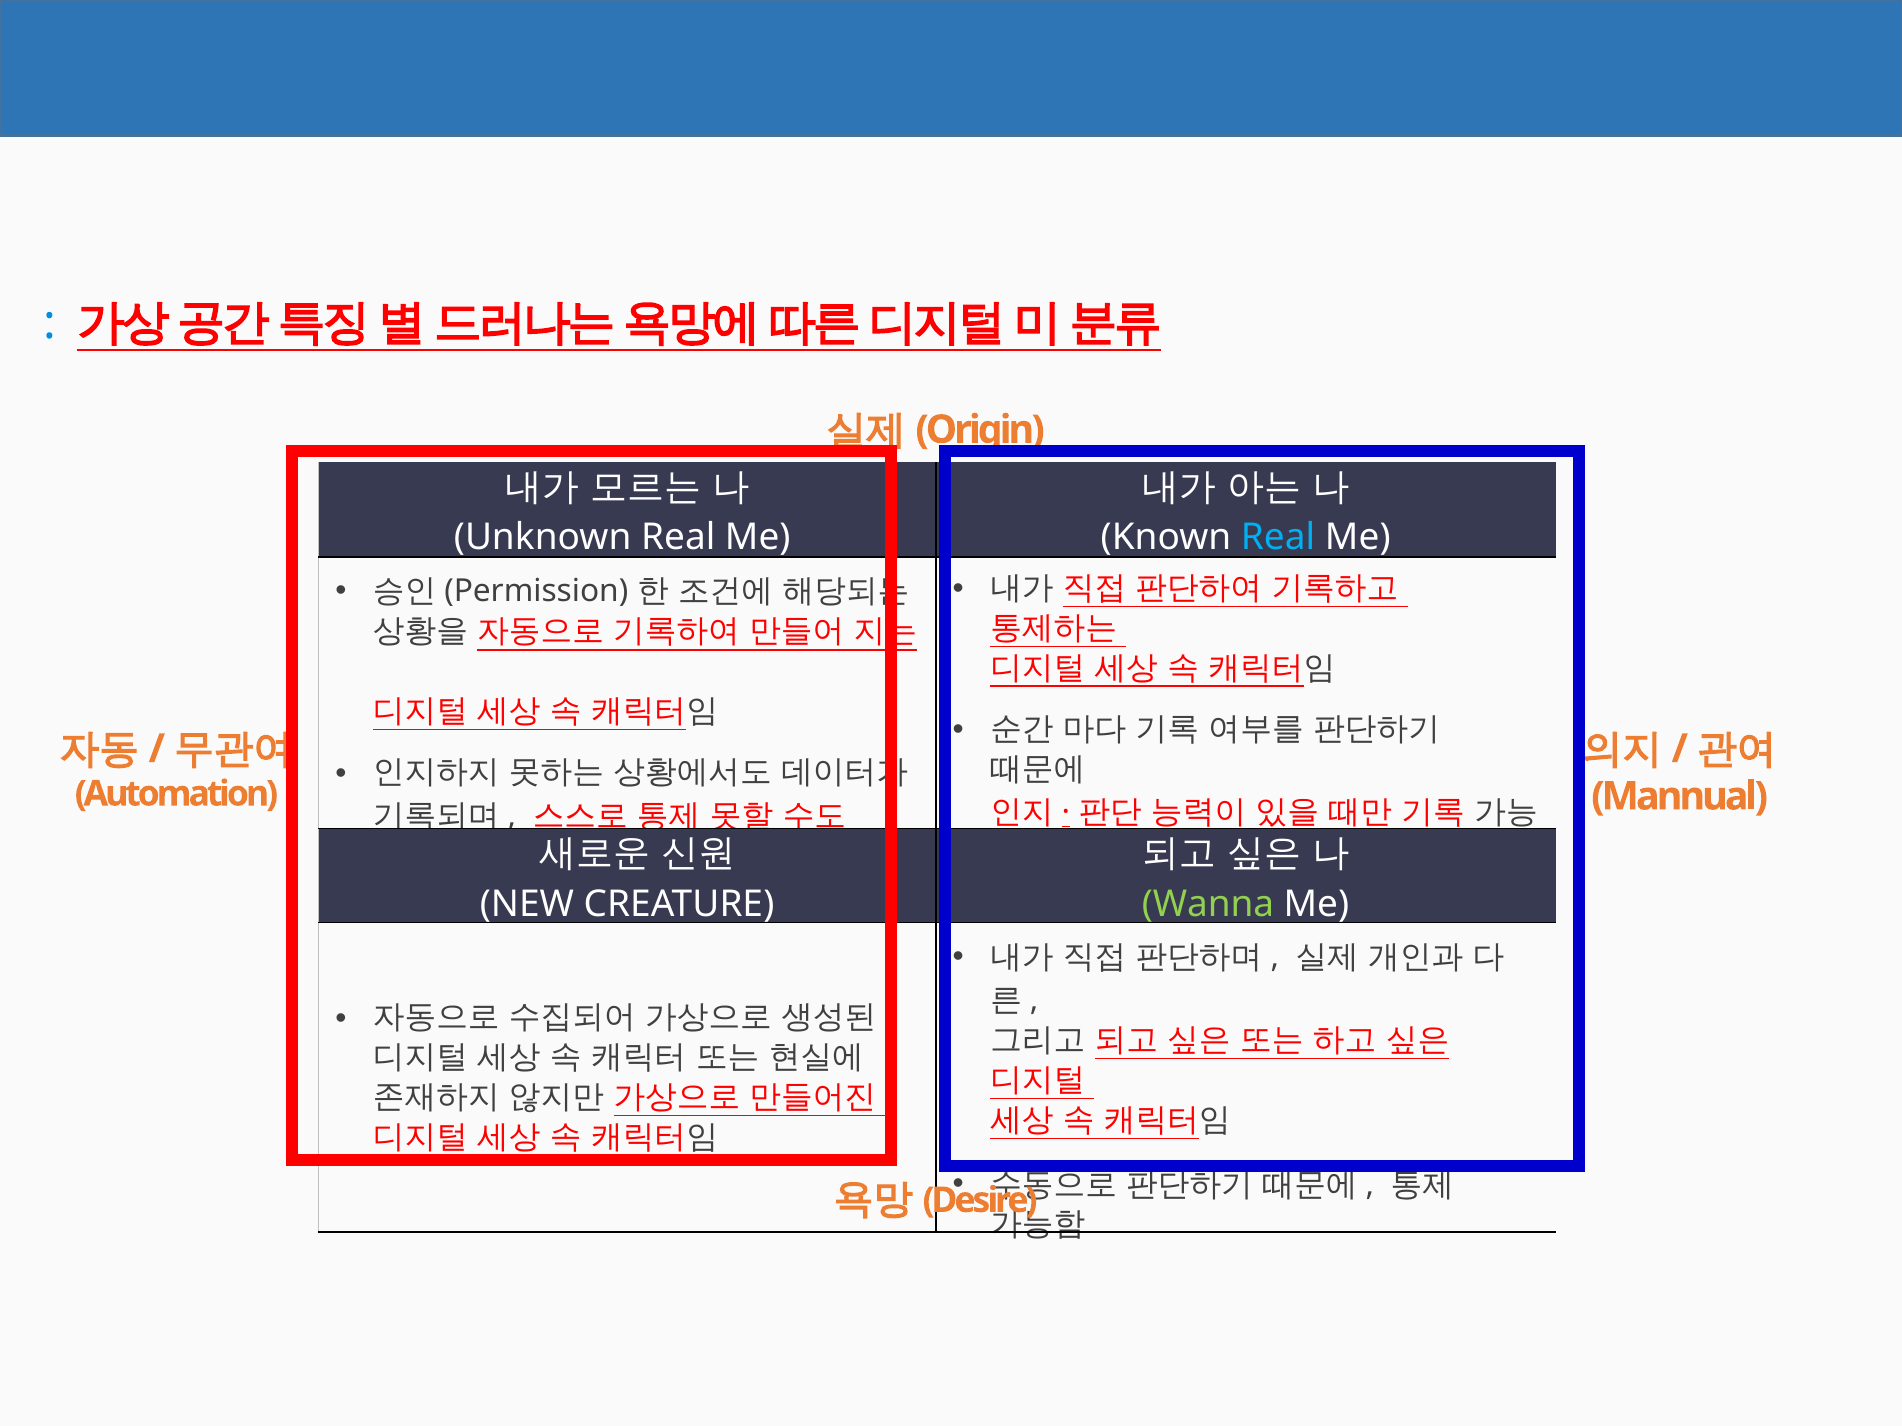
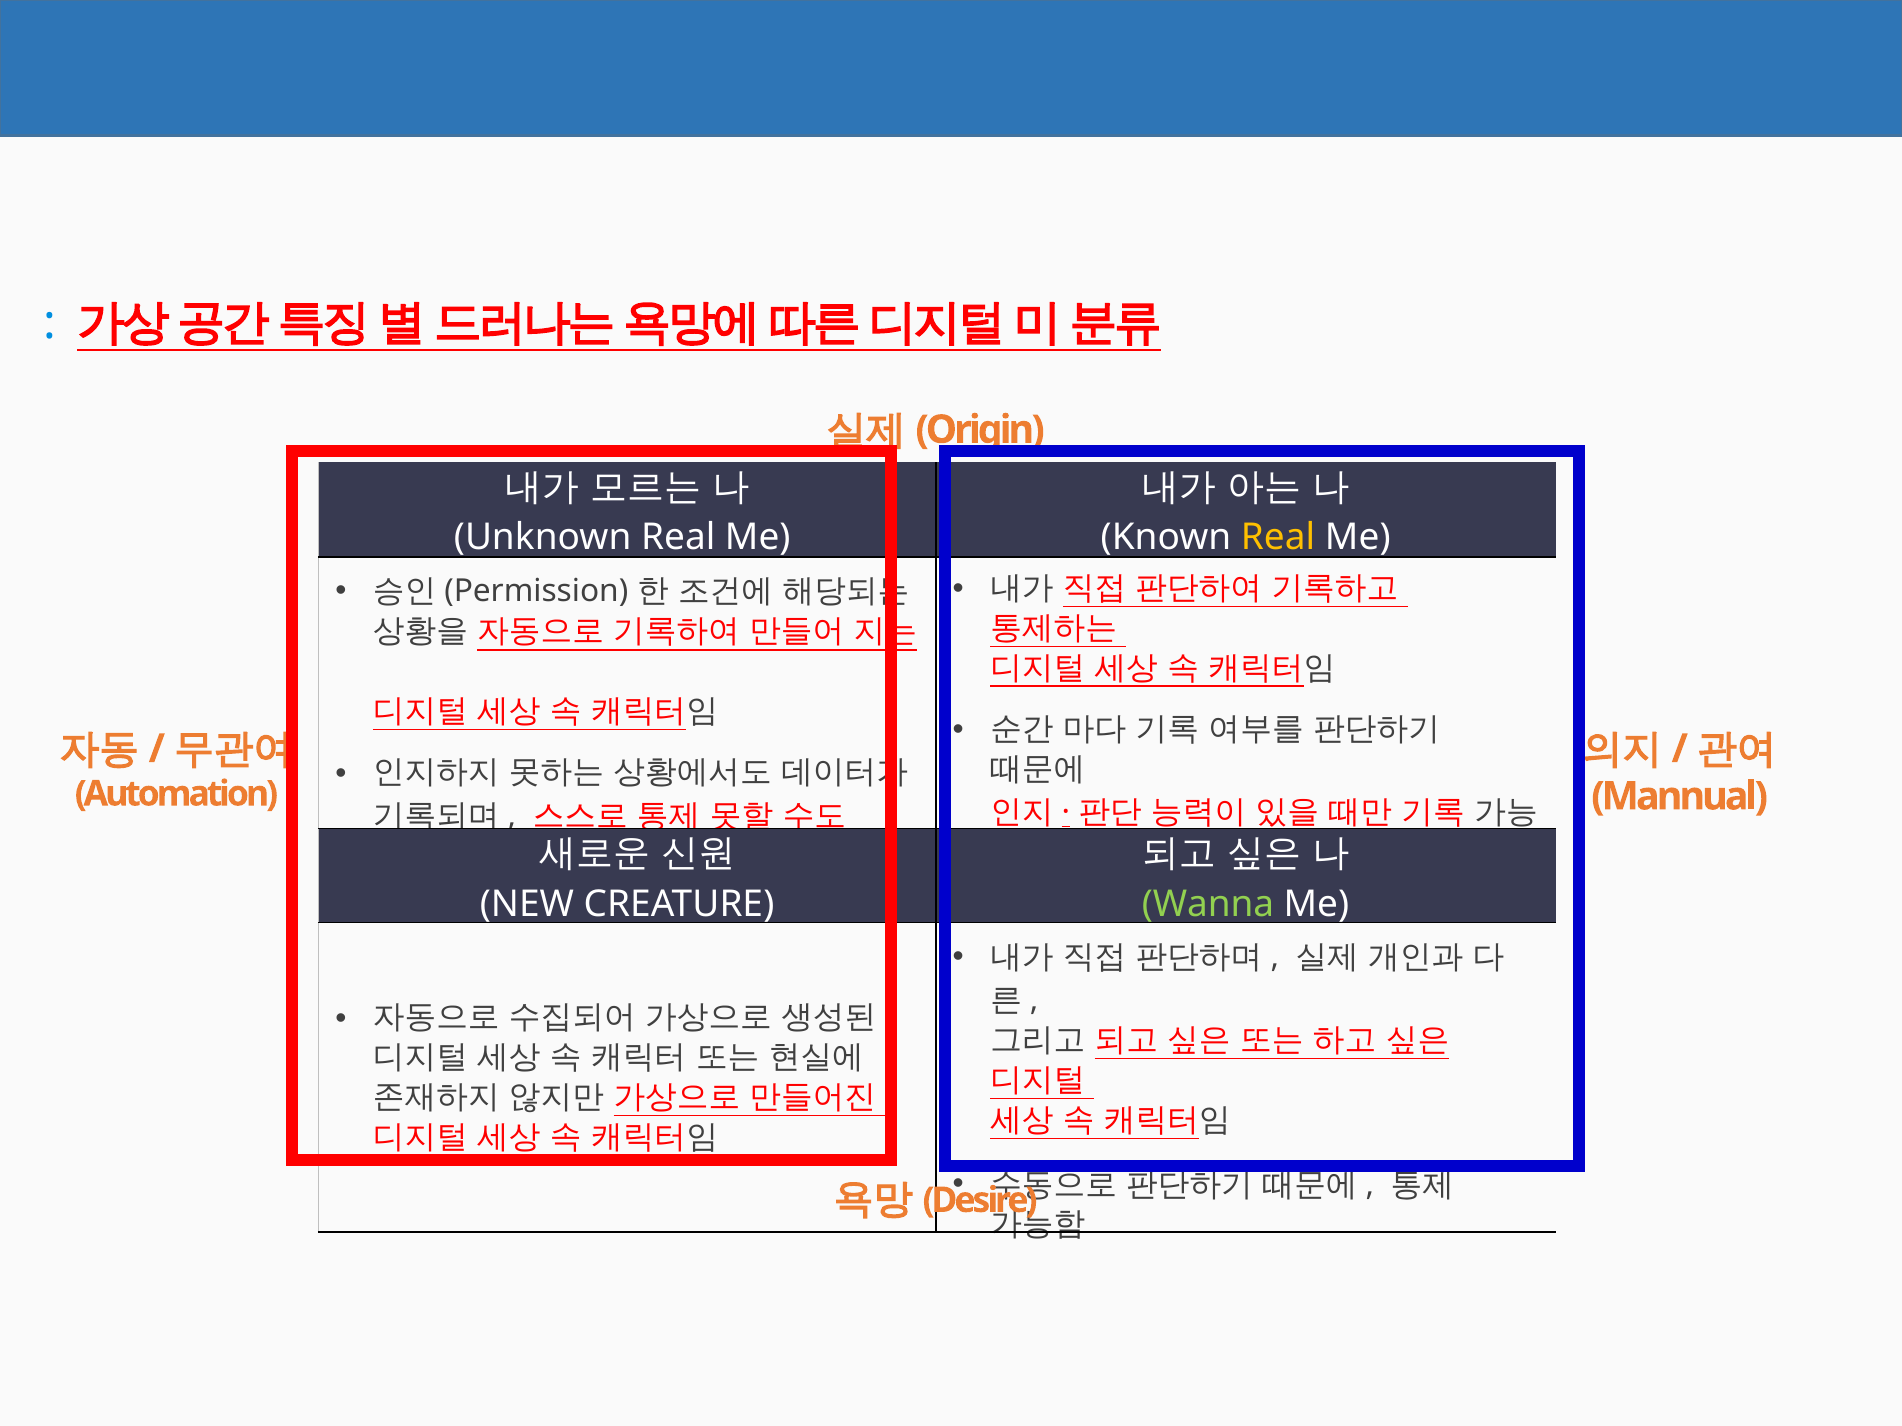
Real at (1278, 538) colour: light blue -> yellow
